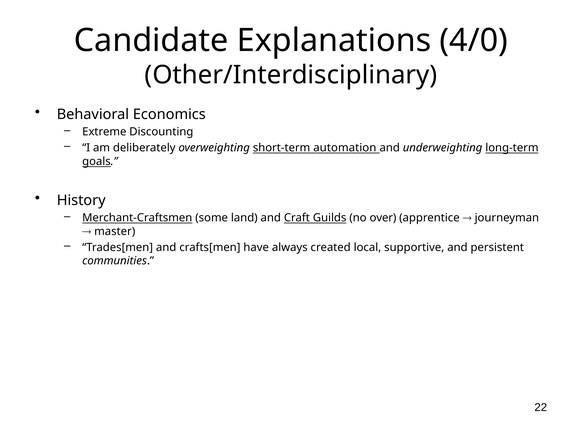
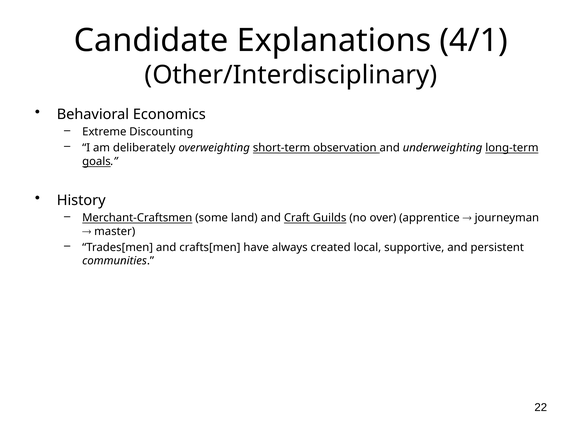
4/0: 4/0 -> 4/1
automation: automation -> observation
